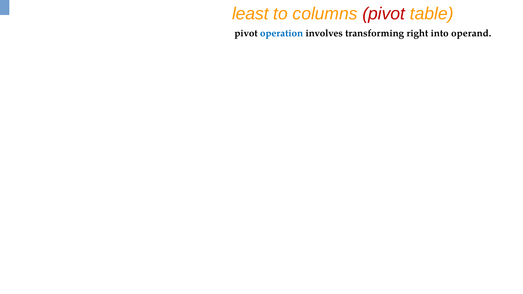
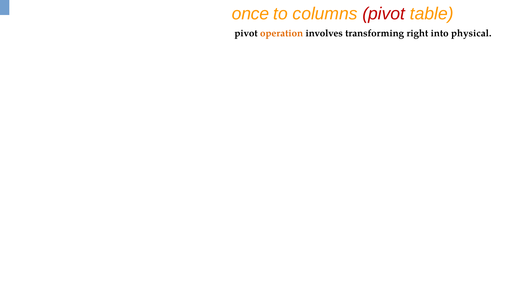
least: least -> once
operation colour: blue -> orange
operand: operand -> physical
